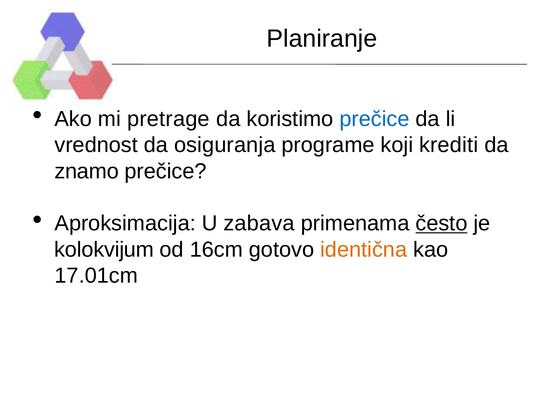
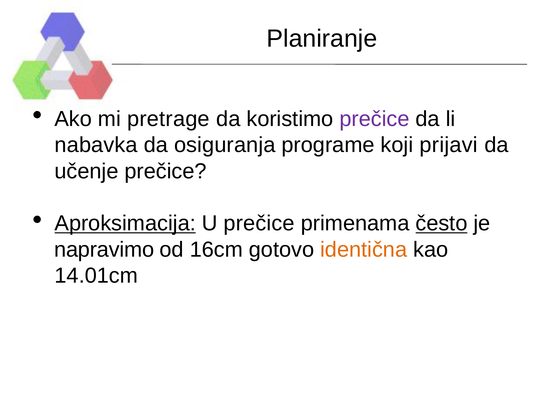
prečice at (374, 119) colour: blue -> purple
vrednost: vrednost -> nabavka
krediti: krediti -> prijavi
znamo: znamo -> učenje
Aproksimacija underline: none -> present
U zabava: zabava -> prečice
kolokvijum: kolokvijum -> napravimo
17.01cm: 17.01cm -> 14.01cm
